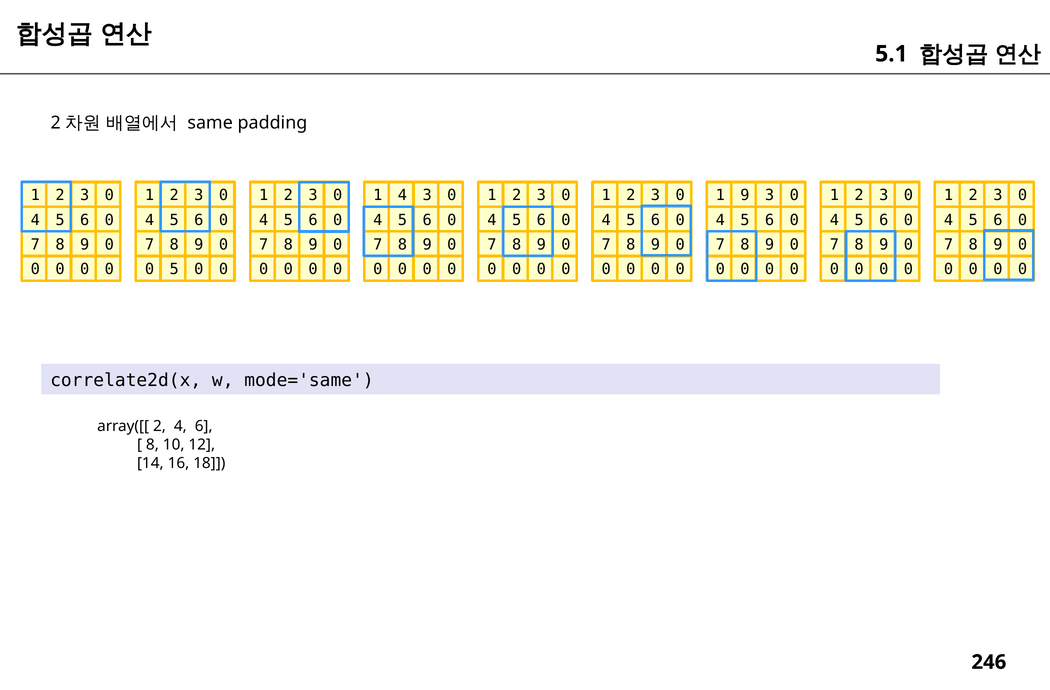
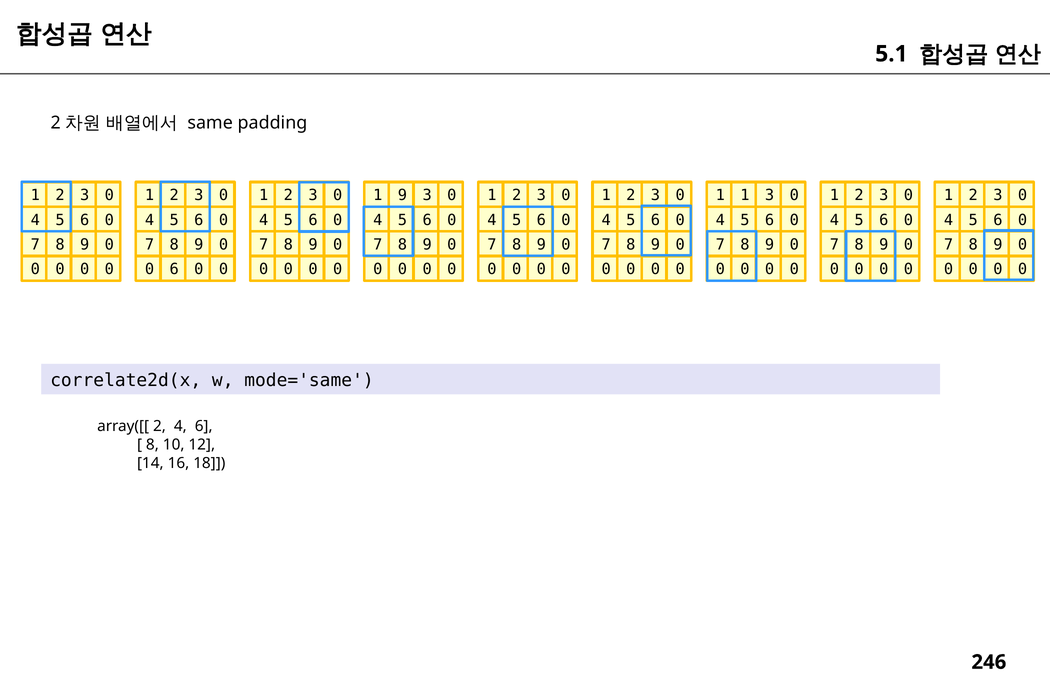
1 4: 4 -> 9
1 9: 9 -> 1
0 5: 5 -> 6
